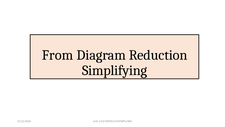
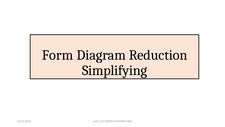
From: From -> Form
